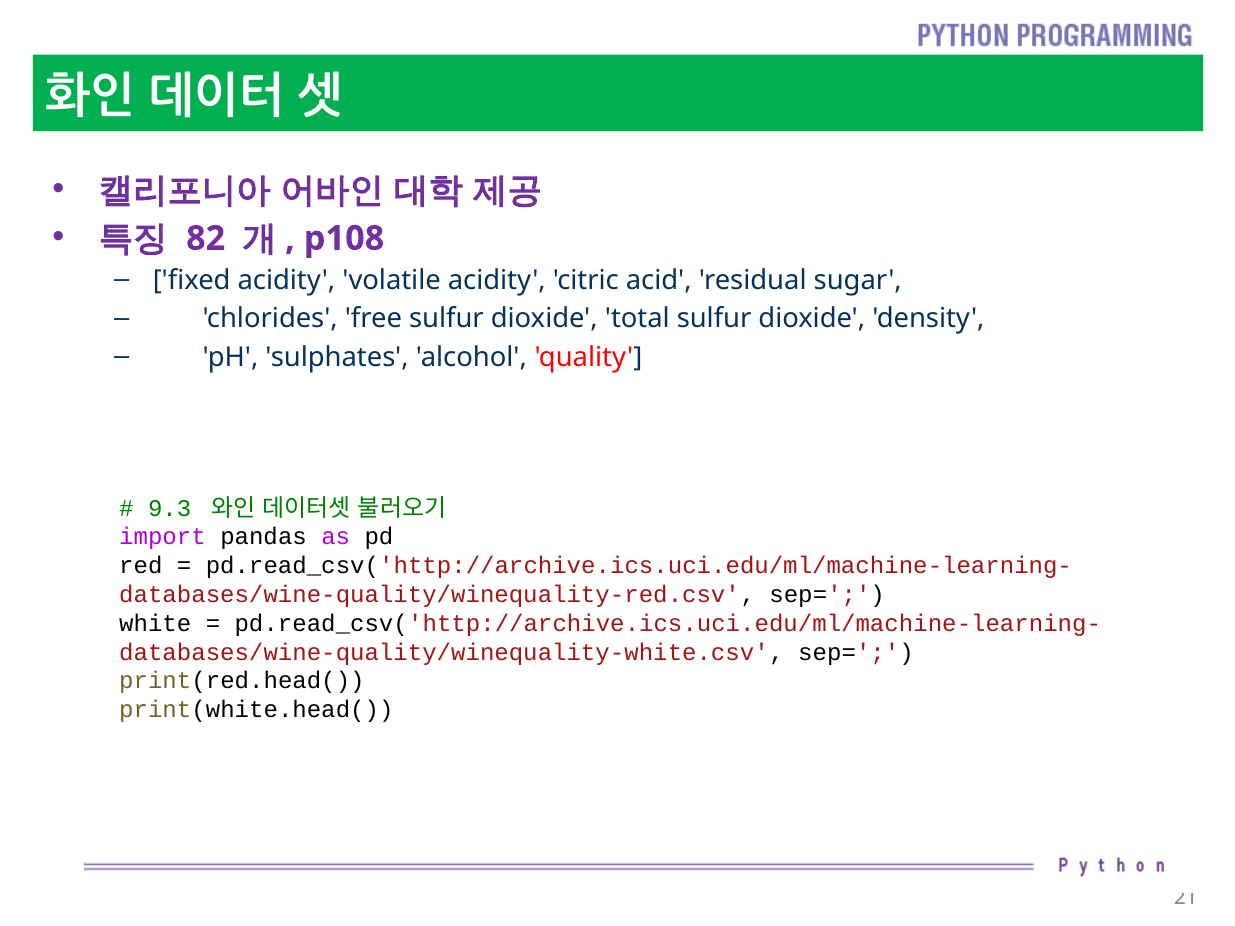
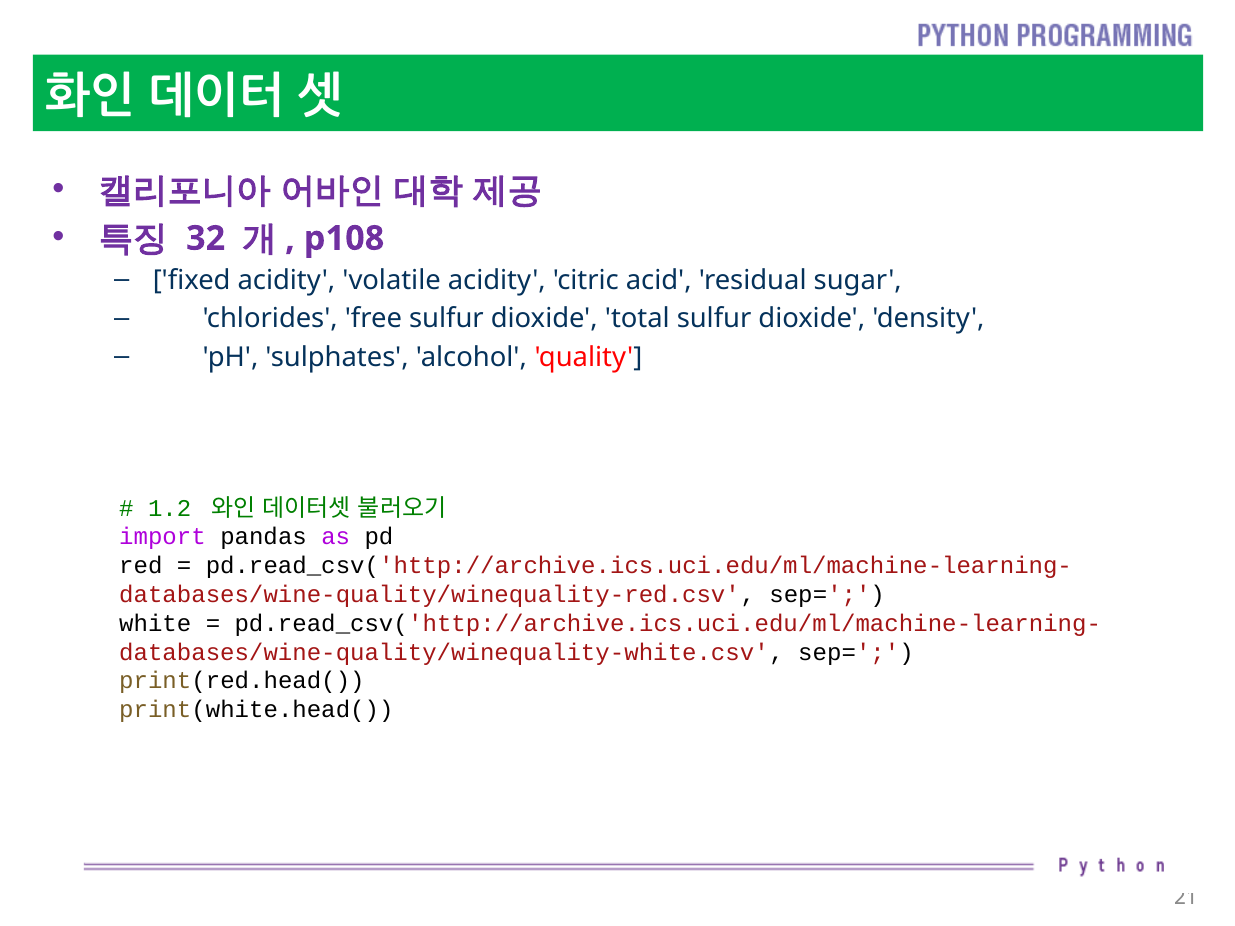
82: 82 -> 32
9.3: 9.3 -> 1.2
